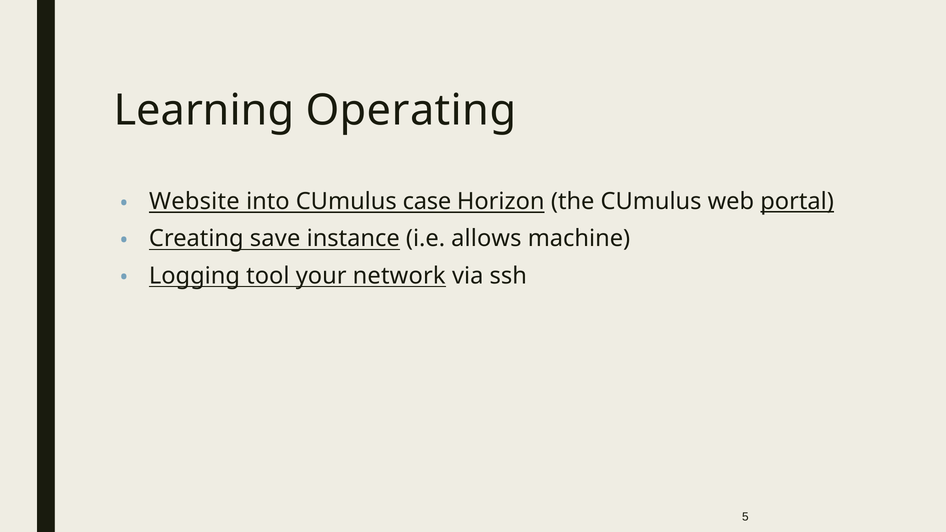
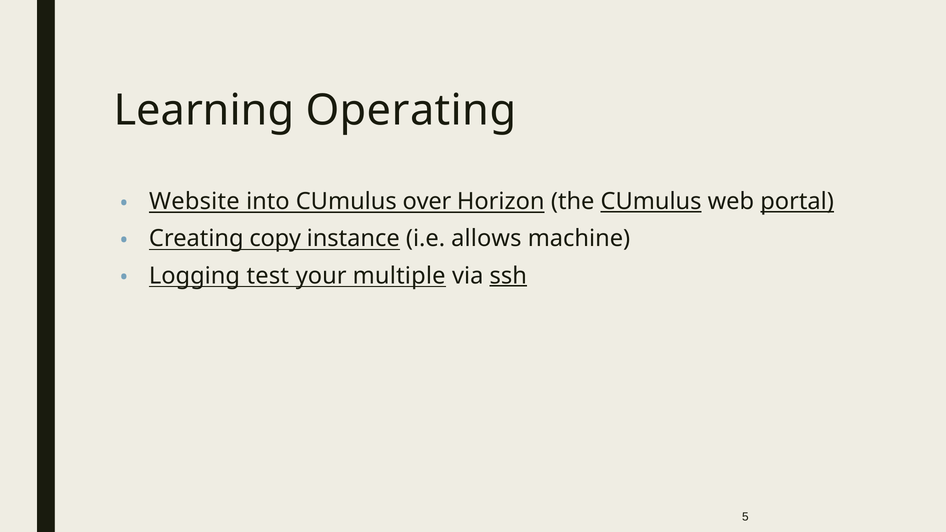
case: case -> over
CUmulus at (651, 202) underline: none -> present
save: save -> copy
tool: tool -> test
network: network -> multiple
ssh underline: none -> present
